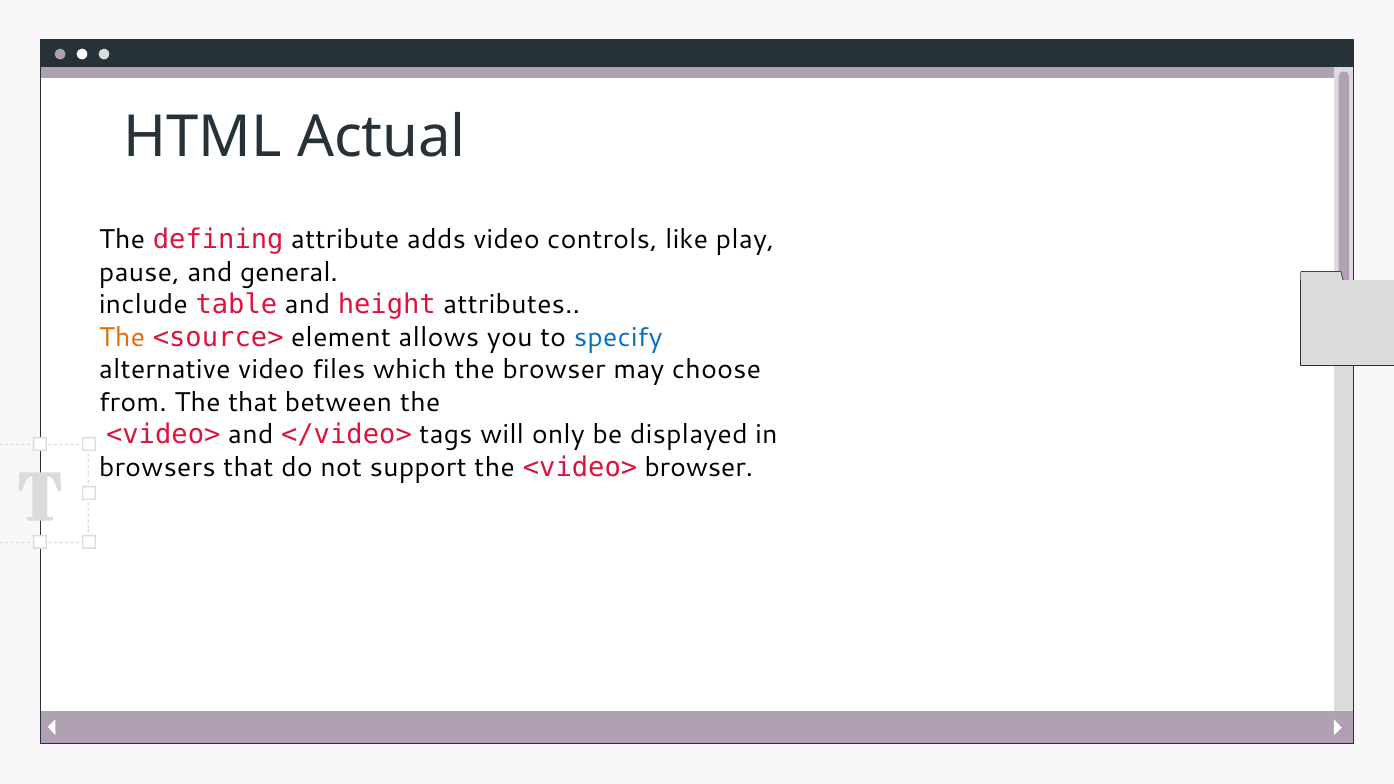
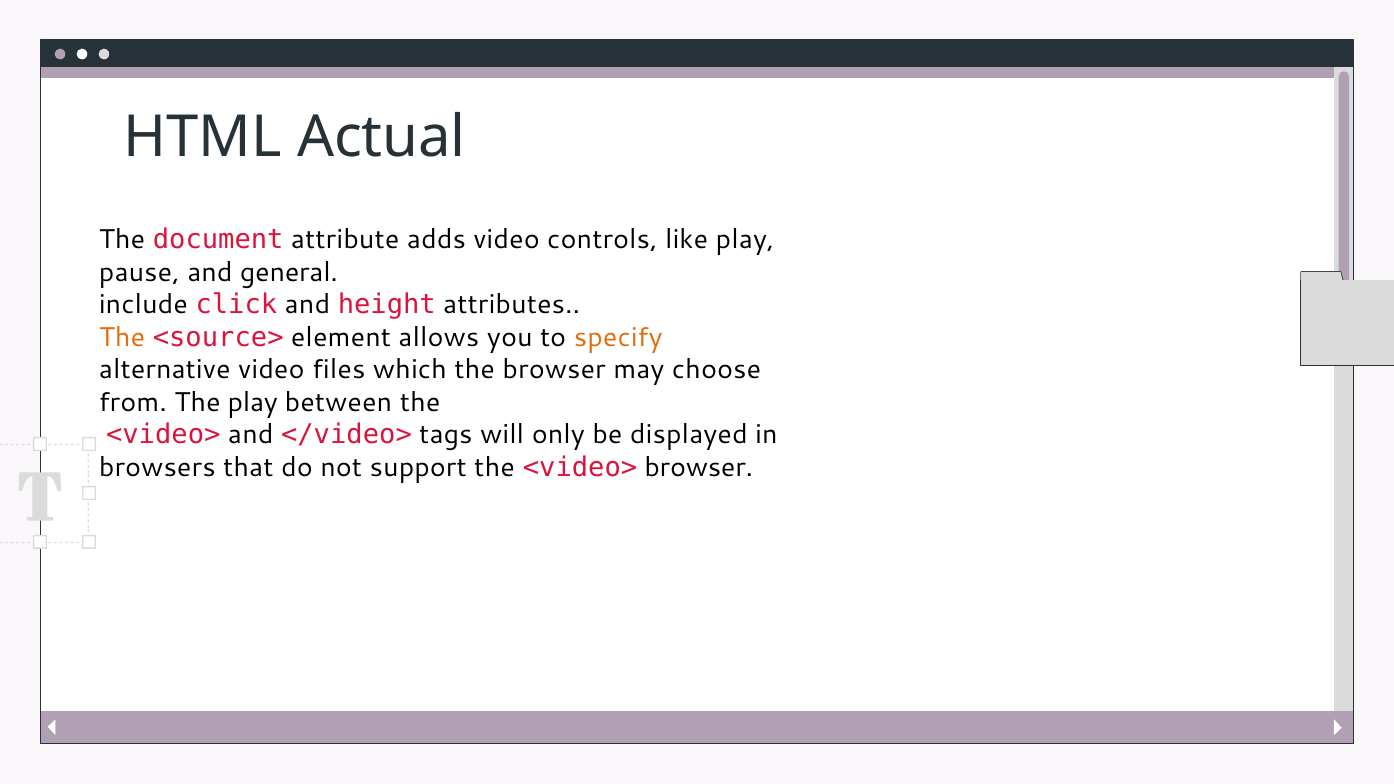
defining: defining -> document
table: table -> click
specify colour: blue -> orange
The that: that -> play
